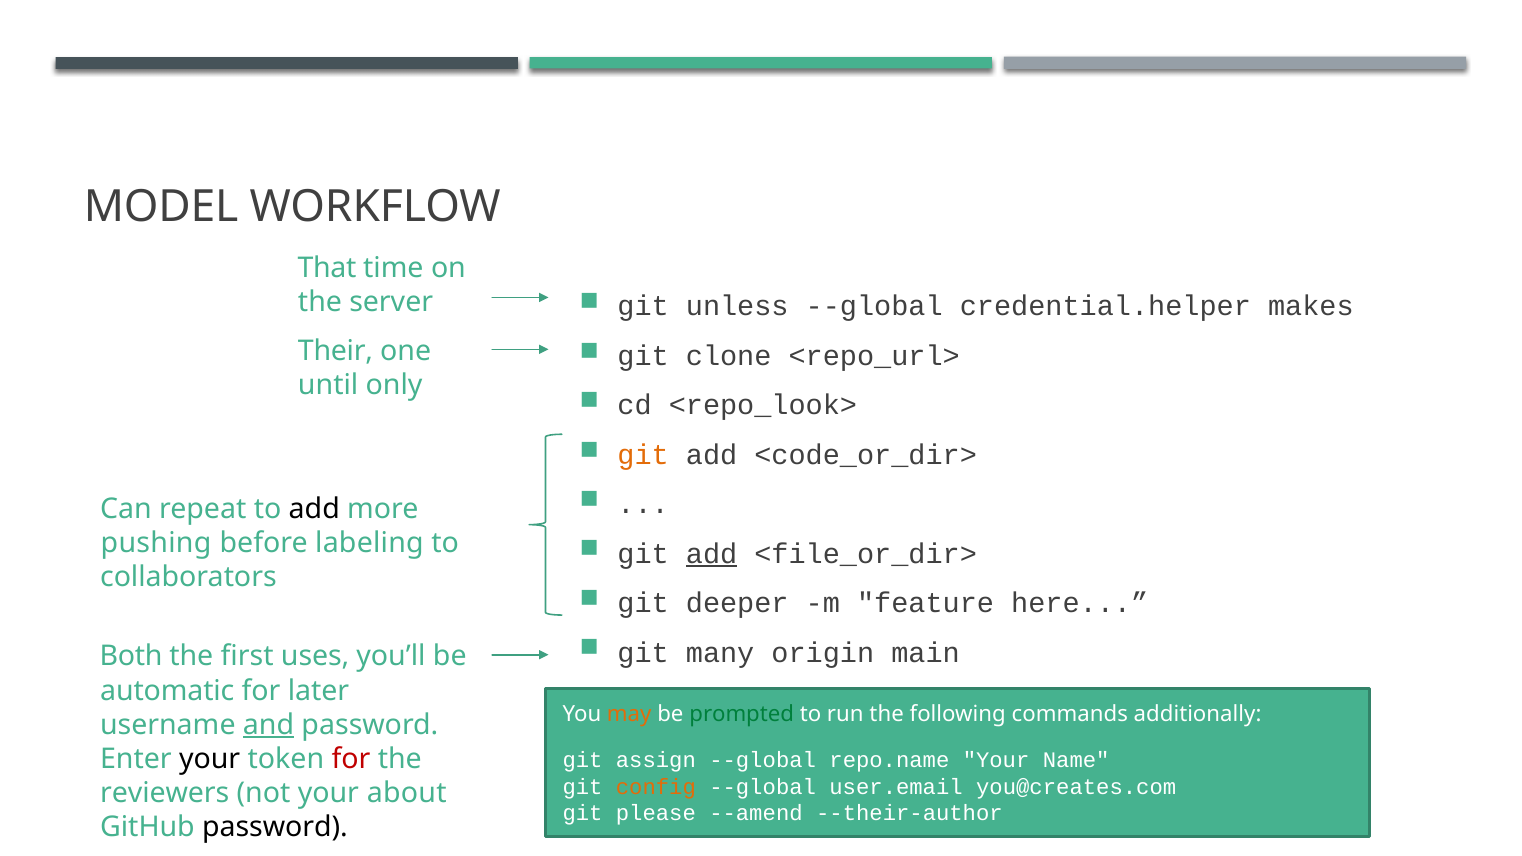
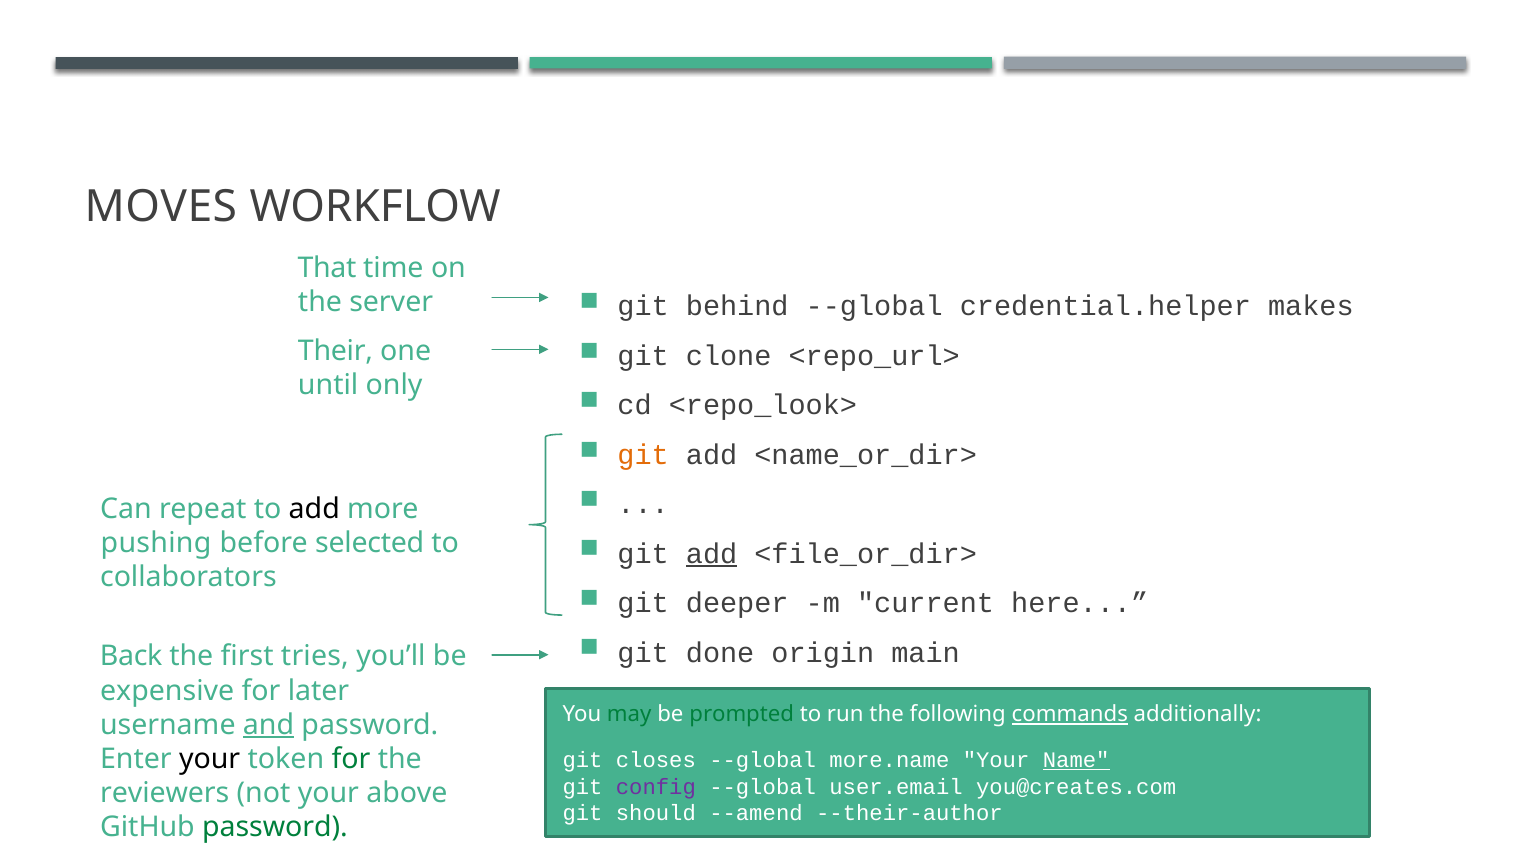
MODEL: MODEL -> MOVES
unless: unless -> behind
<code_or_dir>: <code_or_dir> -> <name_or_dir>
labeling: labeling -> selected
feature: feature -> current
many: many -> done
Both: Both -> Back
uses: uses -> tries
automatic: automatic -> expensive
may colour: orange -> green
commands underline: none -> present
for at (351, 759) colour: red -> green
assign: assign -> closes
repo.name: repo.name -> more.name
Name underline: none -> present
config colour: orange -> purple
about: about -> above
please: please -> should
password at (275, 828) colour: black -> green
